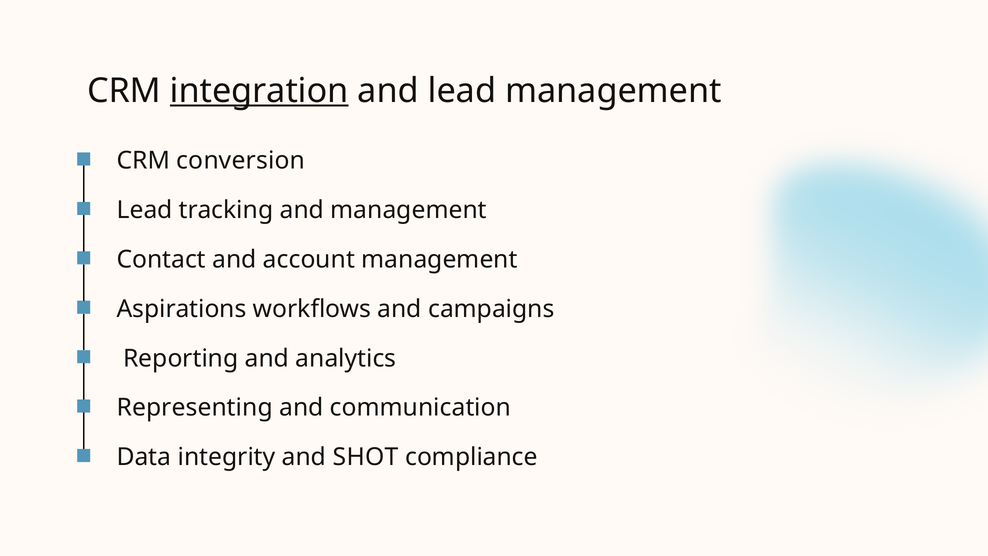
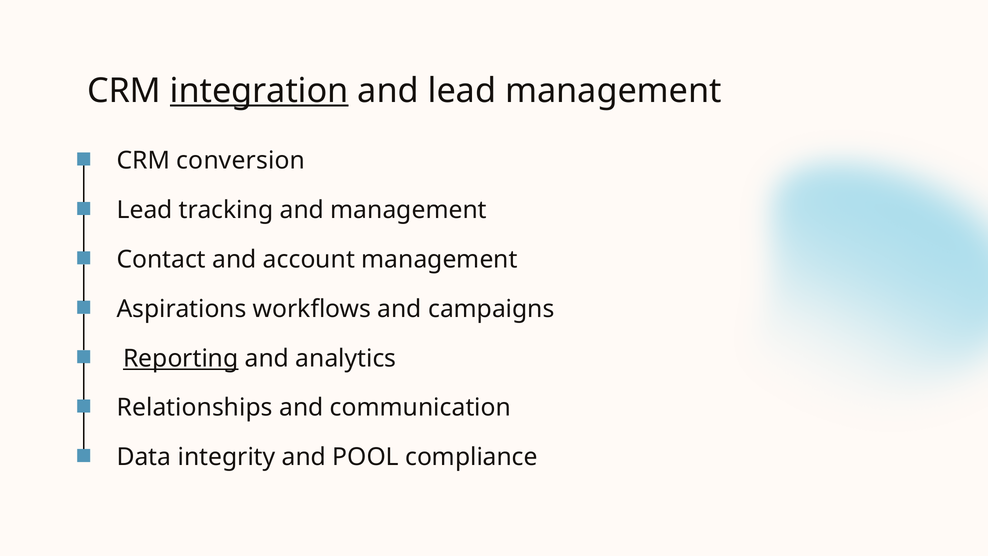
Reporting underline: none -> present
Representing: Representing -> Relationships
SHOT: SHOT -> POOL
